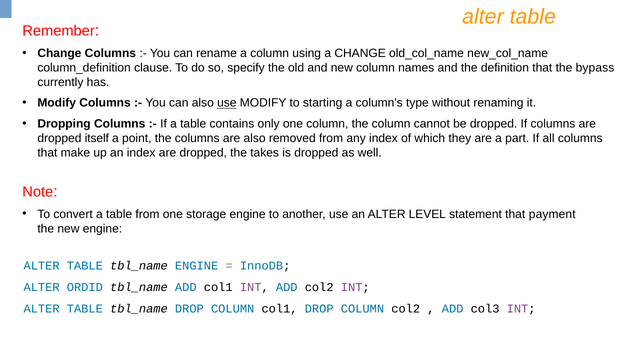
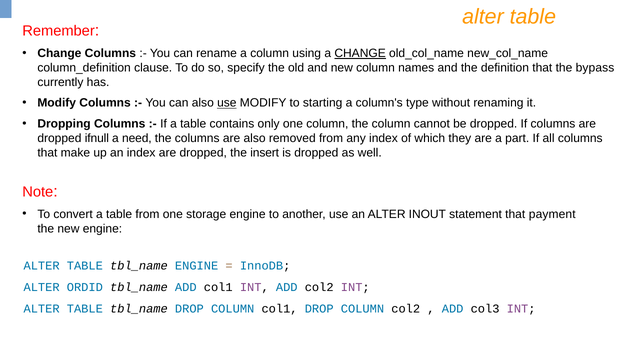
CHANGE at (360, 54) underline: none -> present
itself: itself -> ifnull
point: point -> need
takes: takes -> insert
LEVEL: LEVEL -> INOUT
